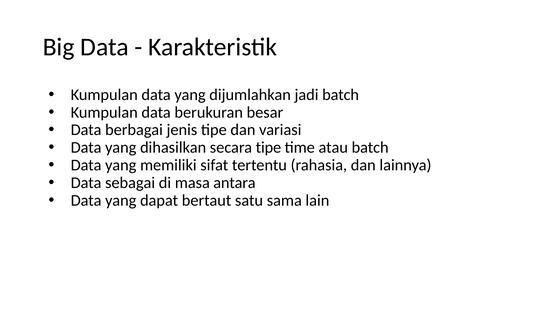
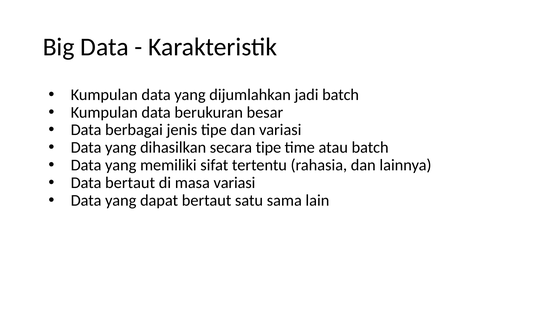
Data sebagai: sebagai -> bertaut
masa antara: antara -> variasi
